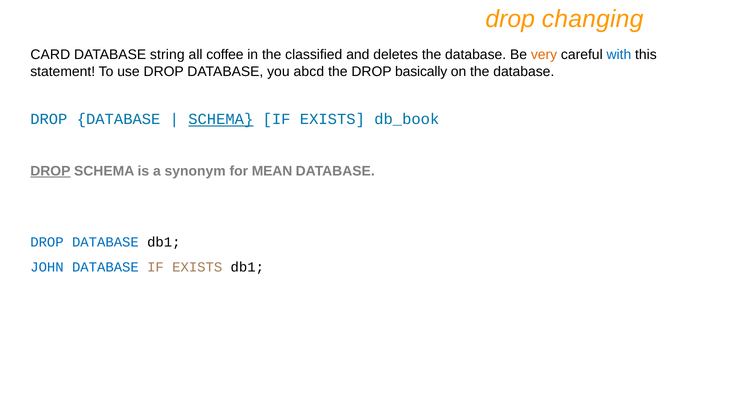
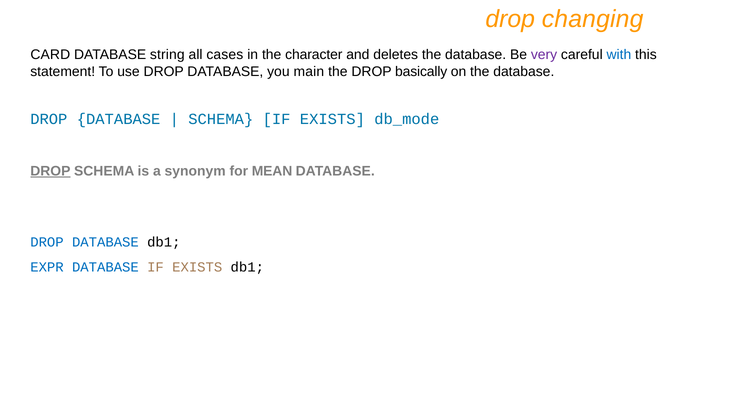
coffee: coffee -> cases
classified: classified -> character
very colour: orange -> purple
abcd: abcd -> main
SCHEMA at (221, 119) underline: present -> none
db_book: db_book -> db_mode
JOHN: JOHN -> EXPR
